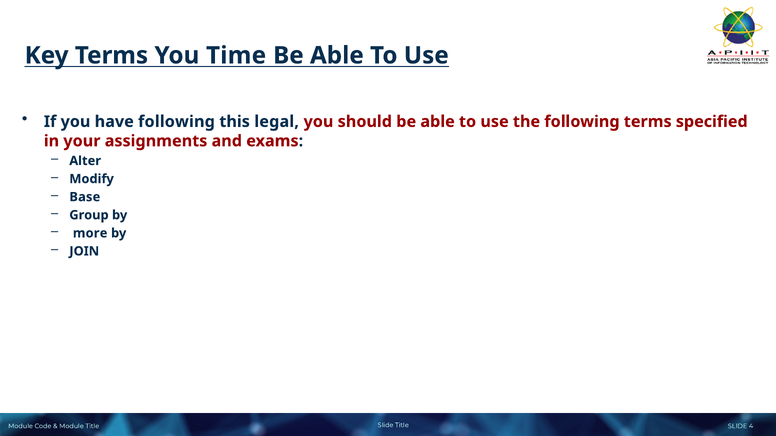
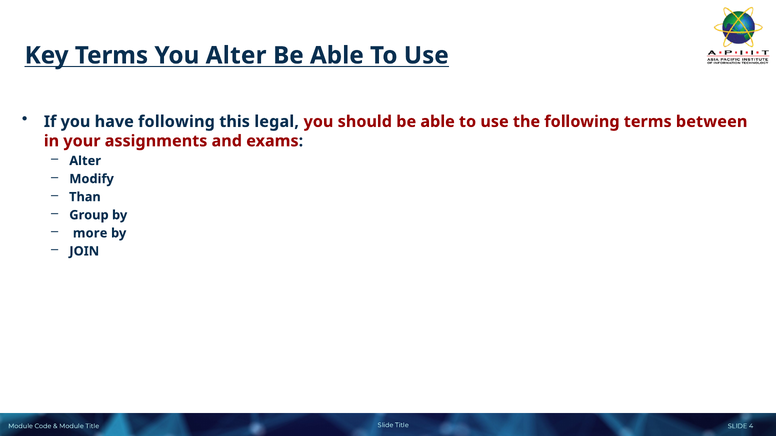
You Time: Time -> Alter
specified: specified -> between
Base: Base -> Than
